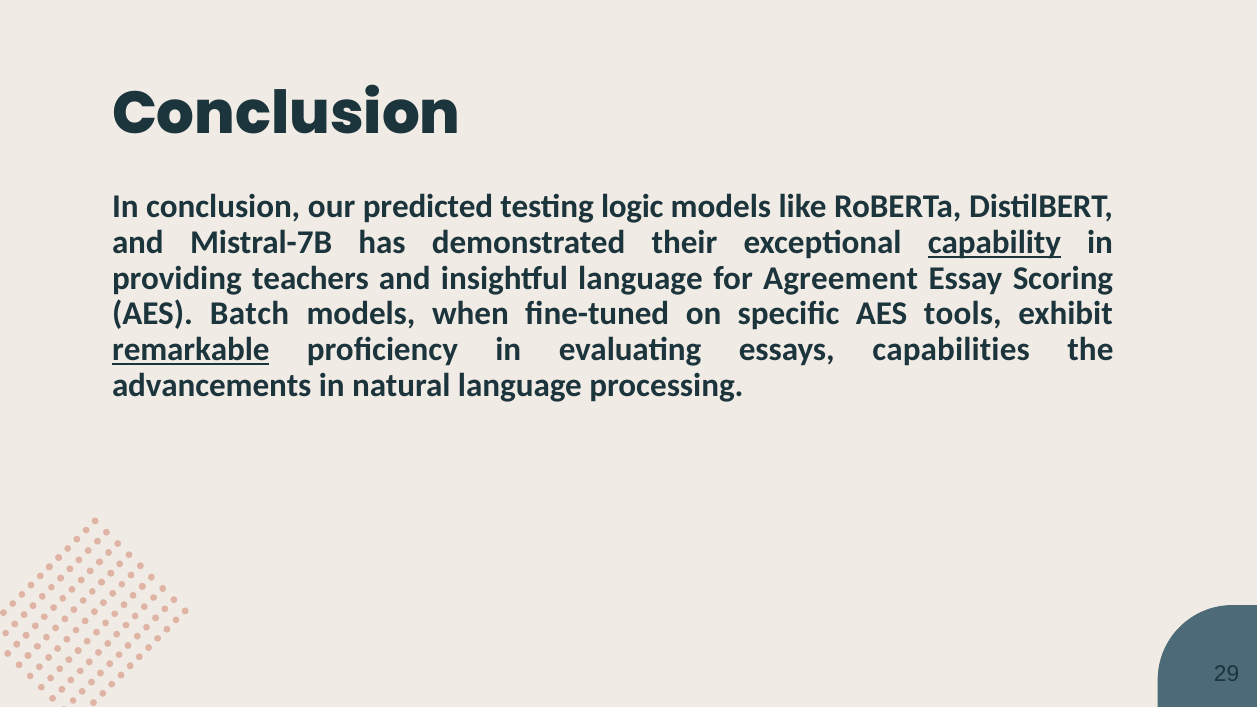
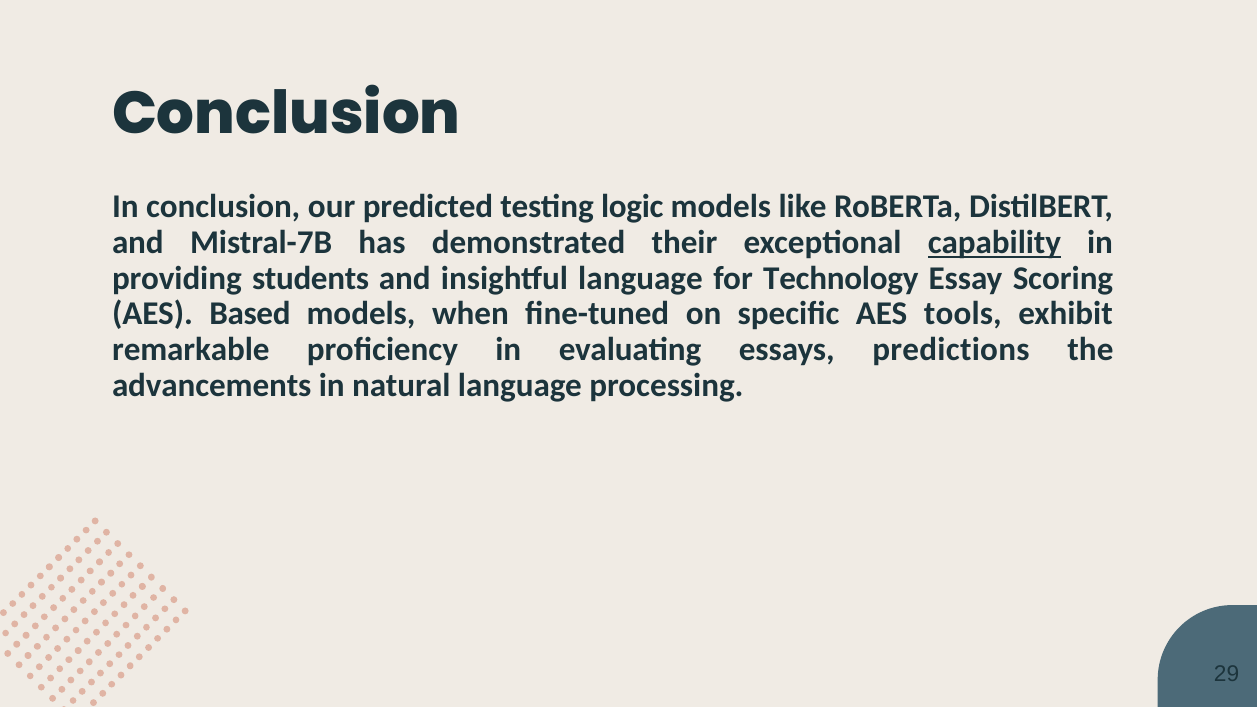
teachers: teachers -> students
Agreement: Agreement -> Technology
Batch: Batch -> Based
remarkable underline: present -> none
capabilities: capabilities -> predictions
